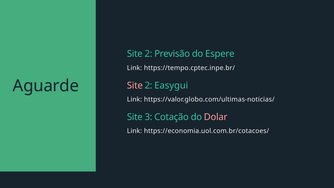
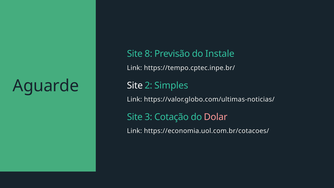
2 at (149, 54): 2 -> 8
Espere: Espere -> Instale
Site at (135, 85) colour: pink -> white
Easygui: Easygui -> Simples
